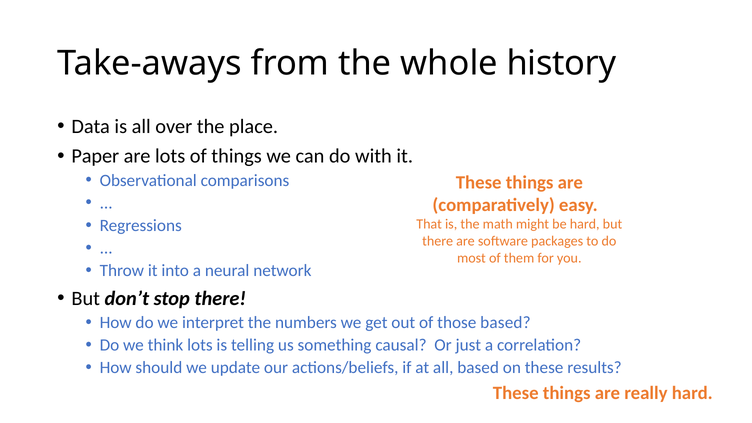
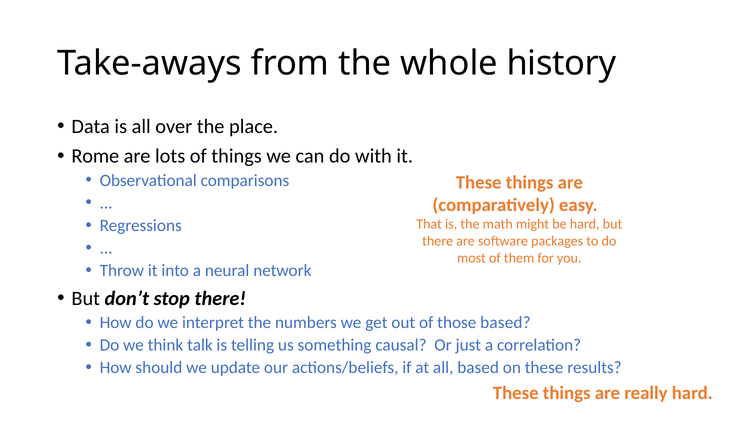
Paper: Paper -> Rome
think lots: lots -> talk
